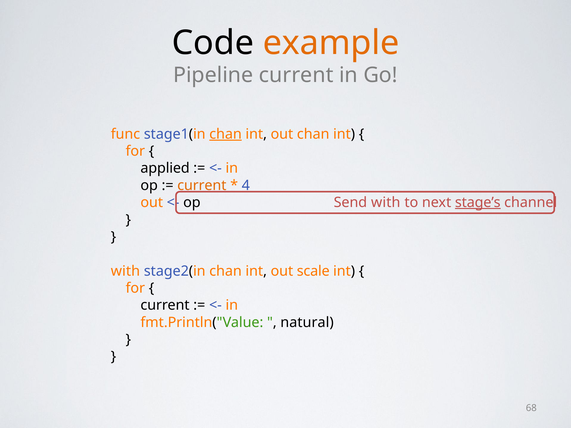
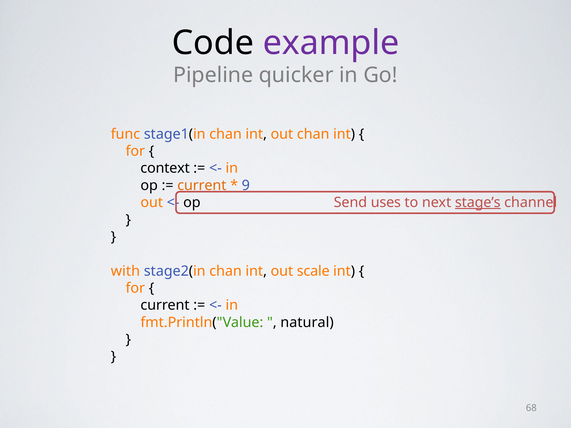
example colour: orange -> purple
Pipeline current: current -> quicker
chan at (226, 134) underline: present -> none
applied: applied -> context
4: 4 -> 9
Send with: with -> uses
